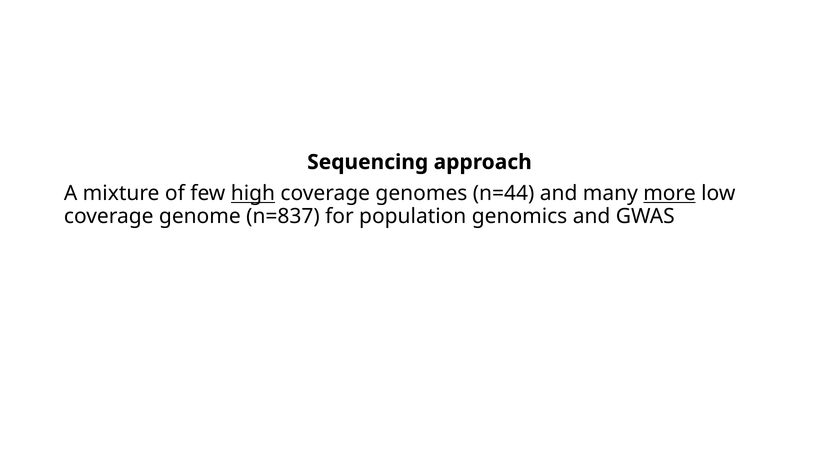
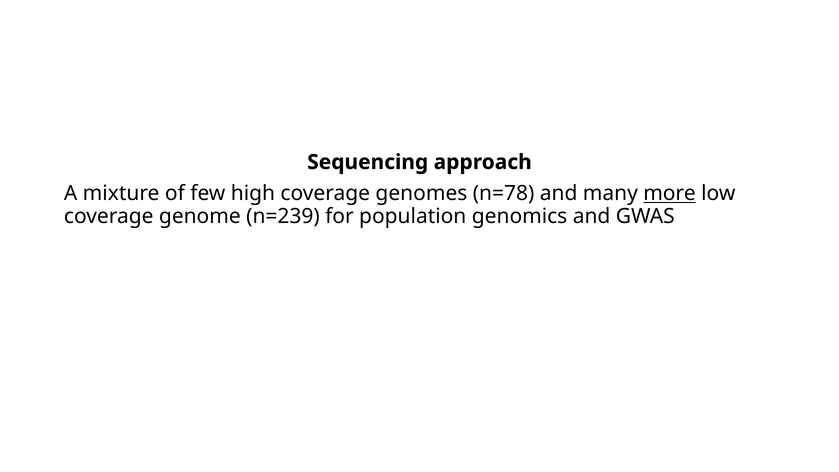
high underline: present -> none
n=44: n=44 -> n=78
n=837: n=837 -> n=239
